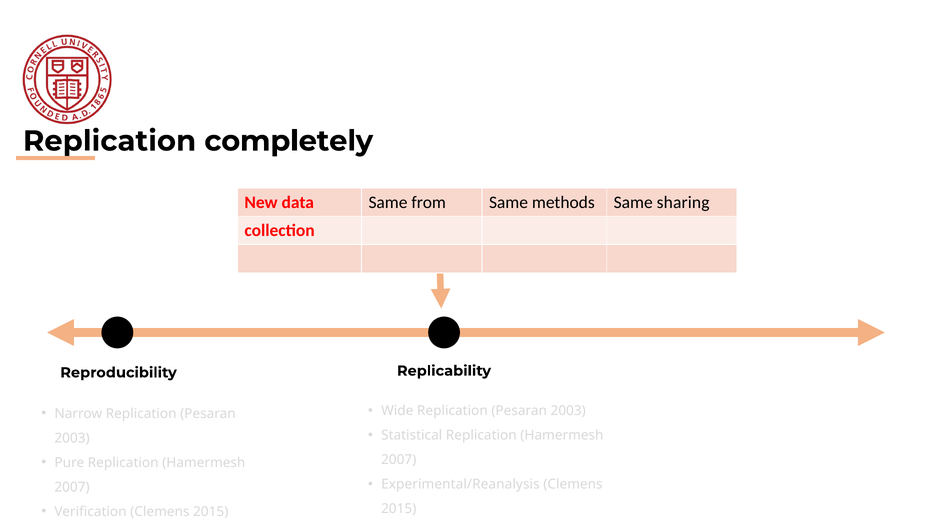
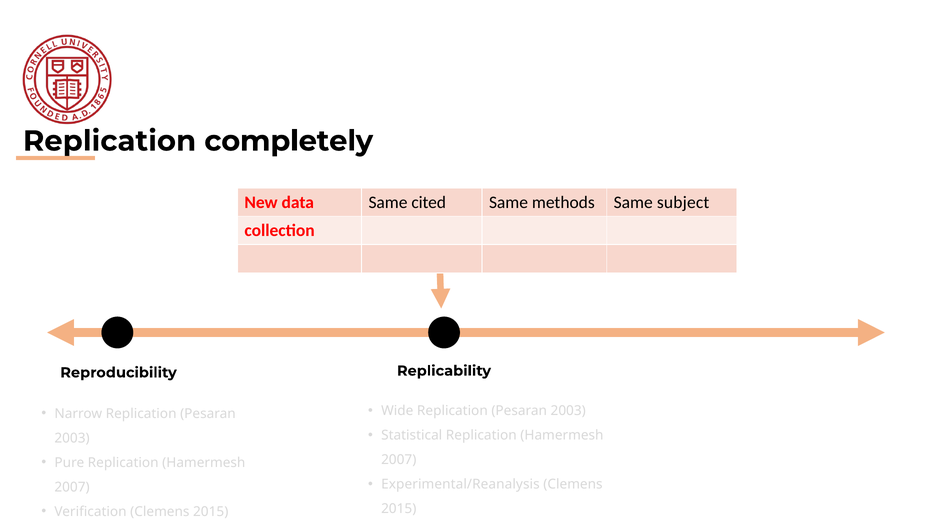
from: from -> cited
sharing: sharing -> subject
